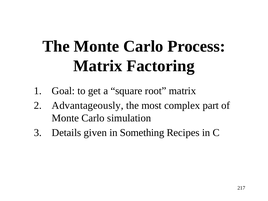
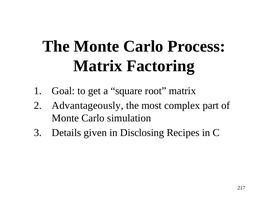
Something: Something -> Disclosing
